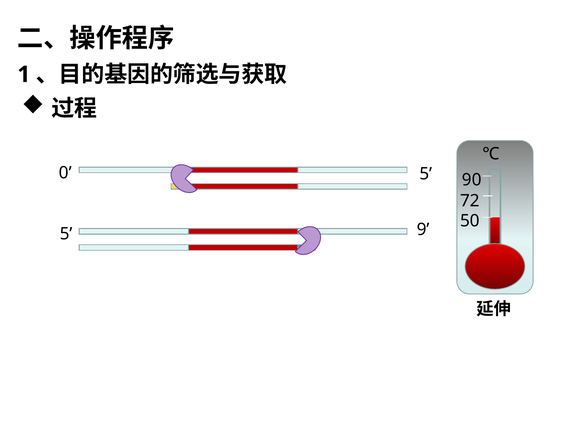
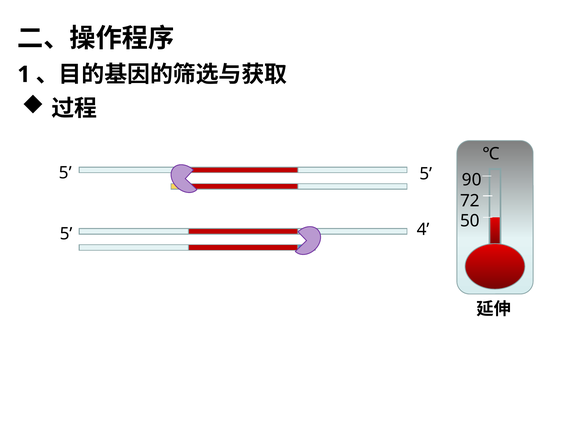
0 at (65, 173): 0 -> 5
9: 9 -> 4
